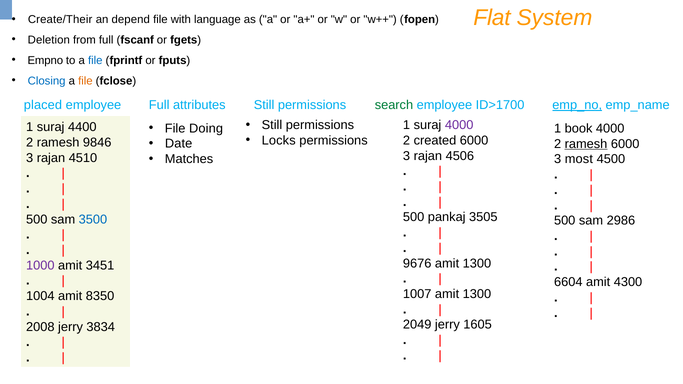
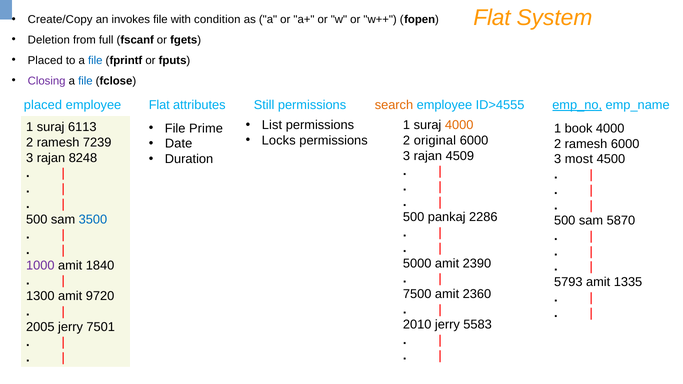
Create/Their: Create/Their -> Create/Copy
depend: depend -> invokes
language: language -> condition
Empno at (45, 60): Empno -> Placed
Closing colour: blue -> purple
file at (85, 81) colour: orange -> blue
Full at (159, 105): Full -> Flat
search colour: green -> orange
ID>1700: ID>1700 -> ID>4555
Still at (272, 125): Still -> List
4000 at (459, 125) colour: purple -> orange
4400: 4400 -> 6113
Doing: Doing -> Prime
created: created -> original
9846: 9846 -> 7239
ramesh at (586, 144) underline: present -> none
4506: 4506 -> 4509
4510: 4510 -> 8248
Matches: Matches -> Duration
3505: 3505 -> 2286
2986: 2986 -> 5870
9676: 9676 -> 5000
1300 at (477, 263): 1300 -> 2390
3451: 3451 -> 1840
6604: 6604 -> 5793
4300: 4300 -> 1335
1007: 1007 -> 7500
1300 at (477, 294): 1300 -> 2360
1004: 1004 -> 1300
8350: 8350 -> 9720
2049: 2049 -> 2010
1605: 1605 -> 5583
2008: 2008 -> 2005
3834: 3834 -> 7501
